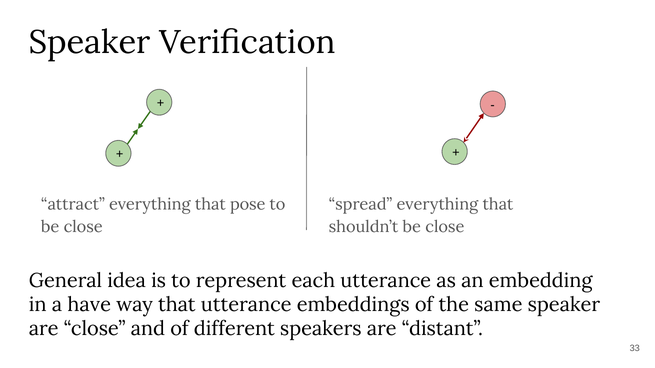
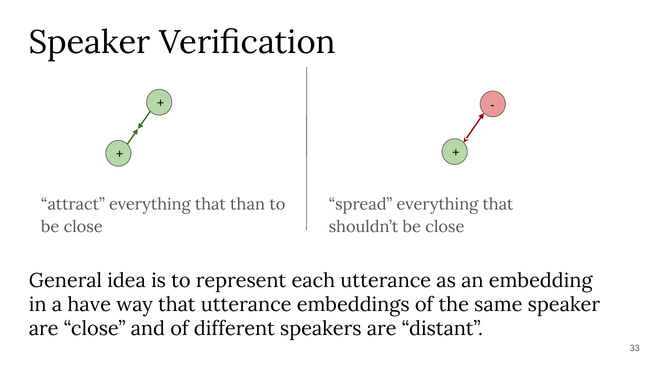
pose: pose -> than
